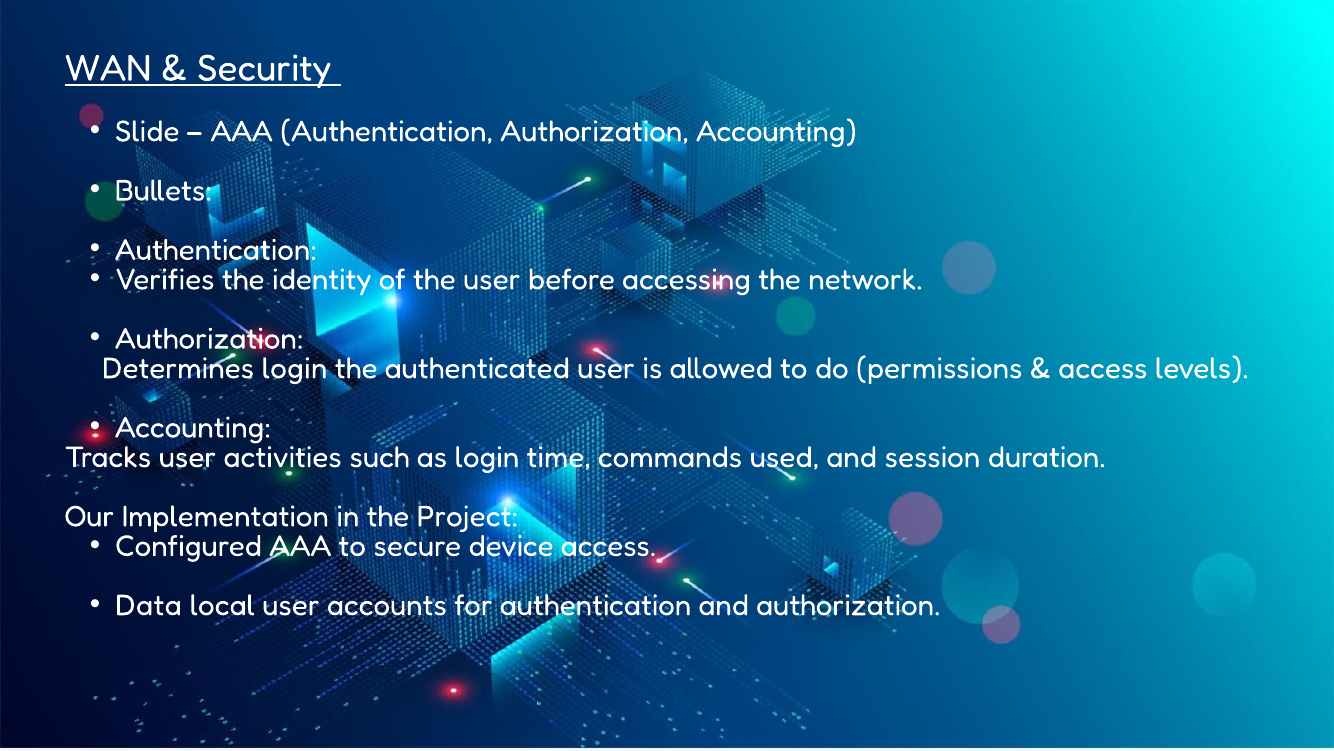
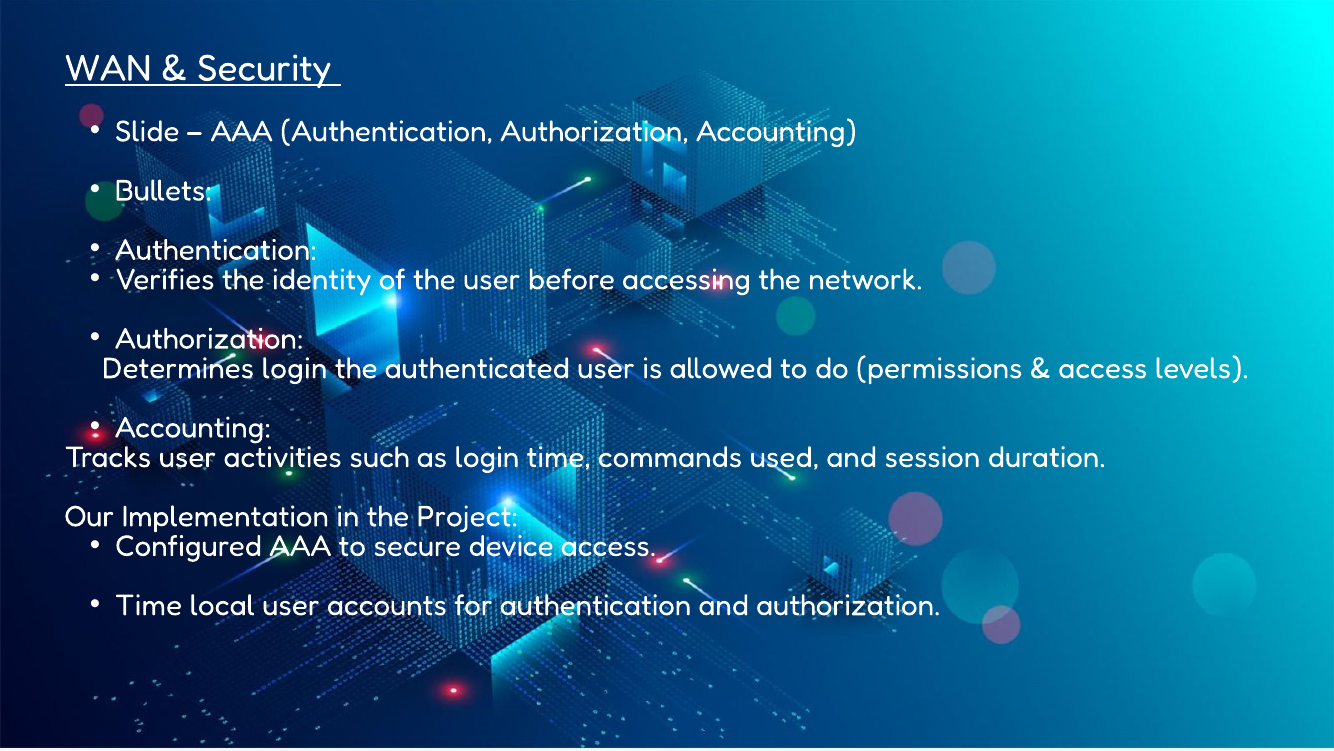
Data at (148, 605): Data -> Time
